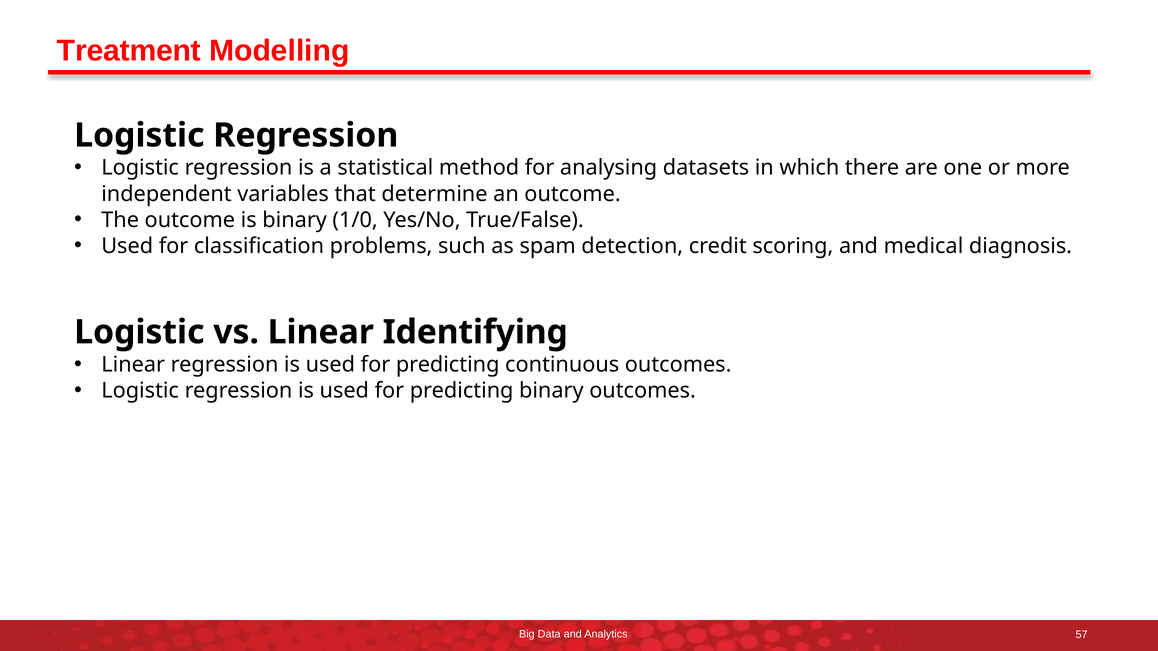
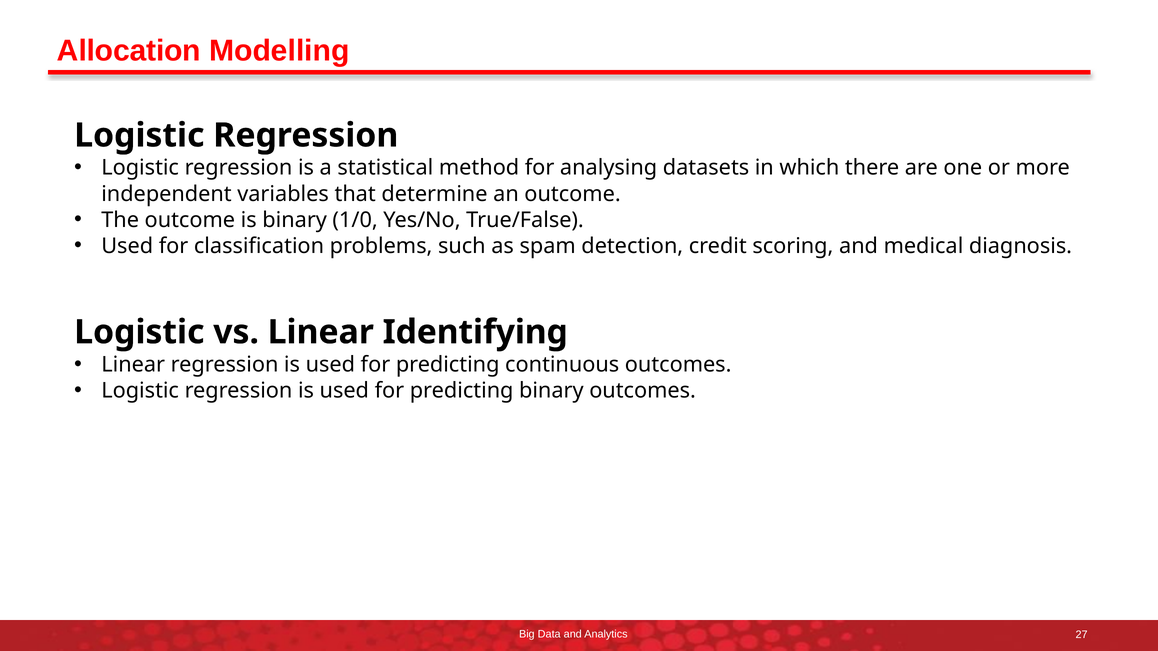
Treatment: Treatment -> Allocation
57: 57 -> 27
